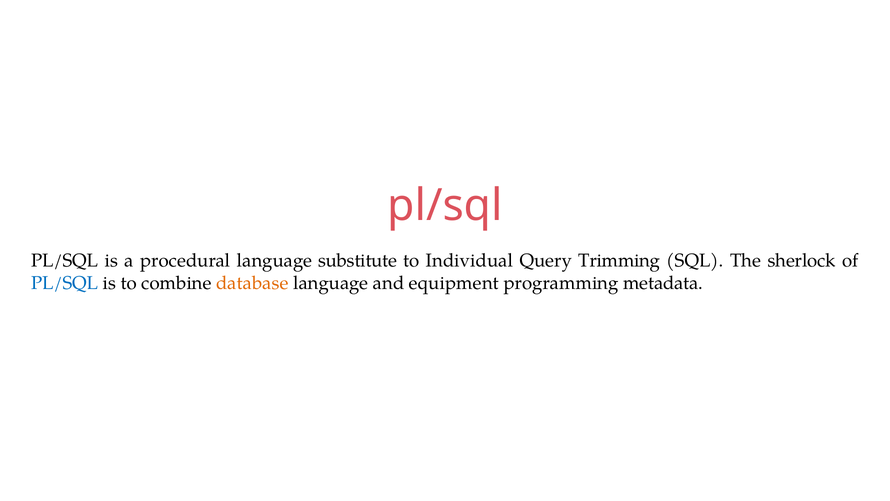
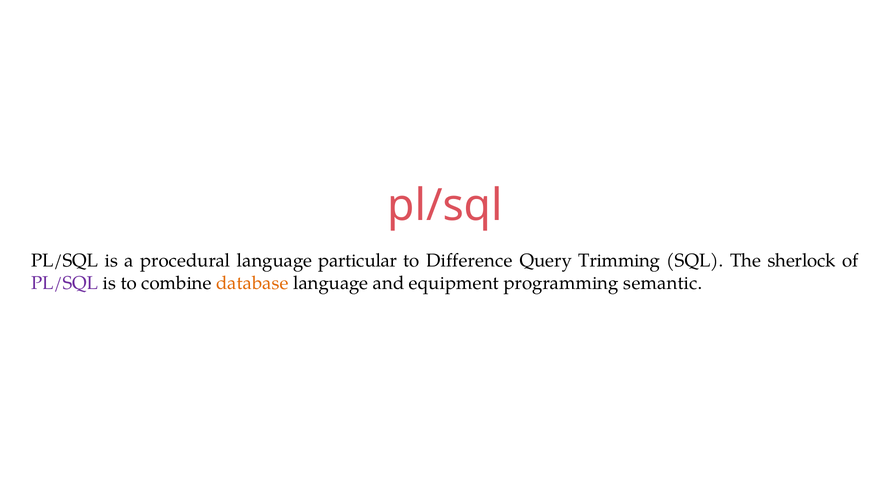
substitute: substitute -> particular
Individual: Individual -> Difference
PL/SQL at (65, 283) colour: blue -> purple
metadata: metadata -> semantic
